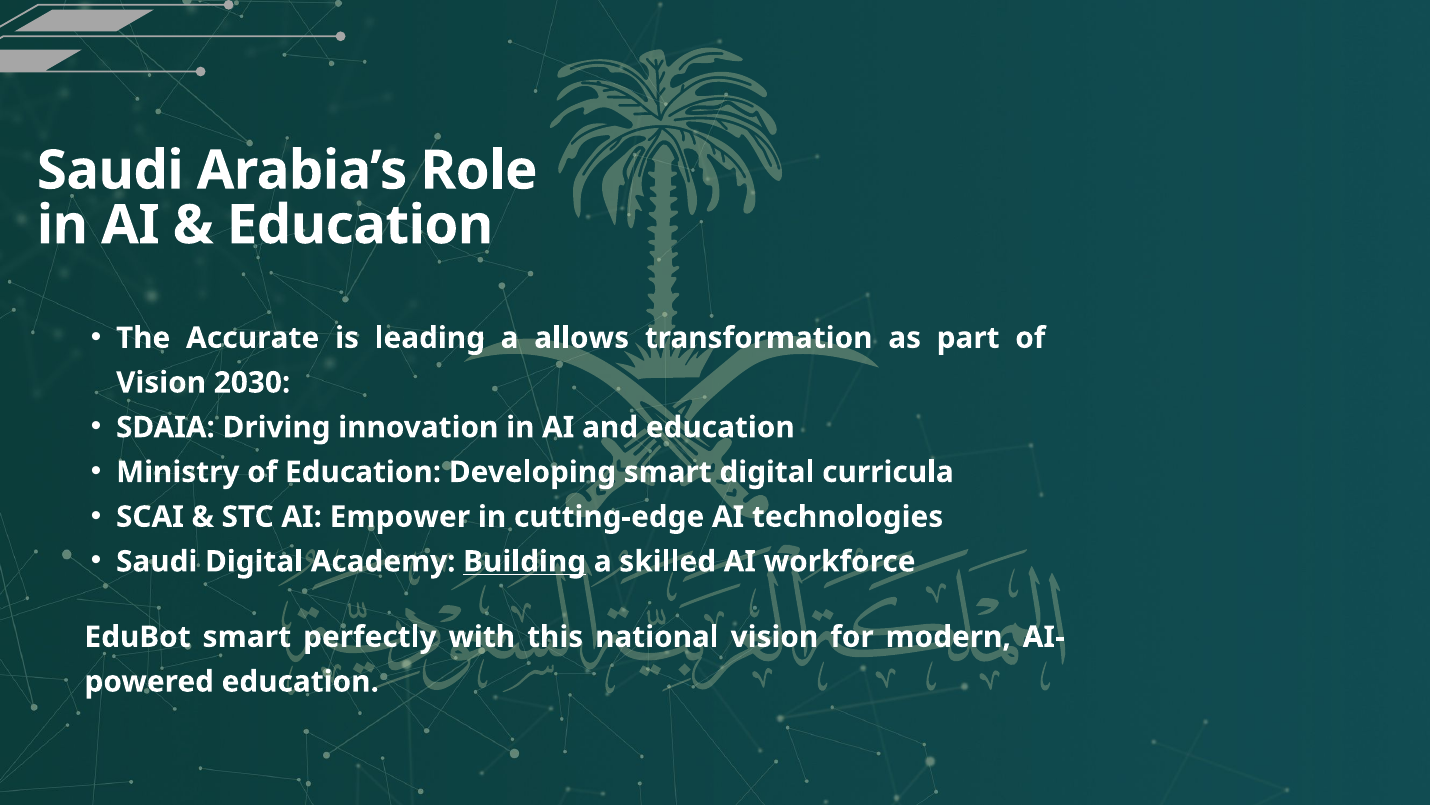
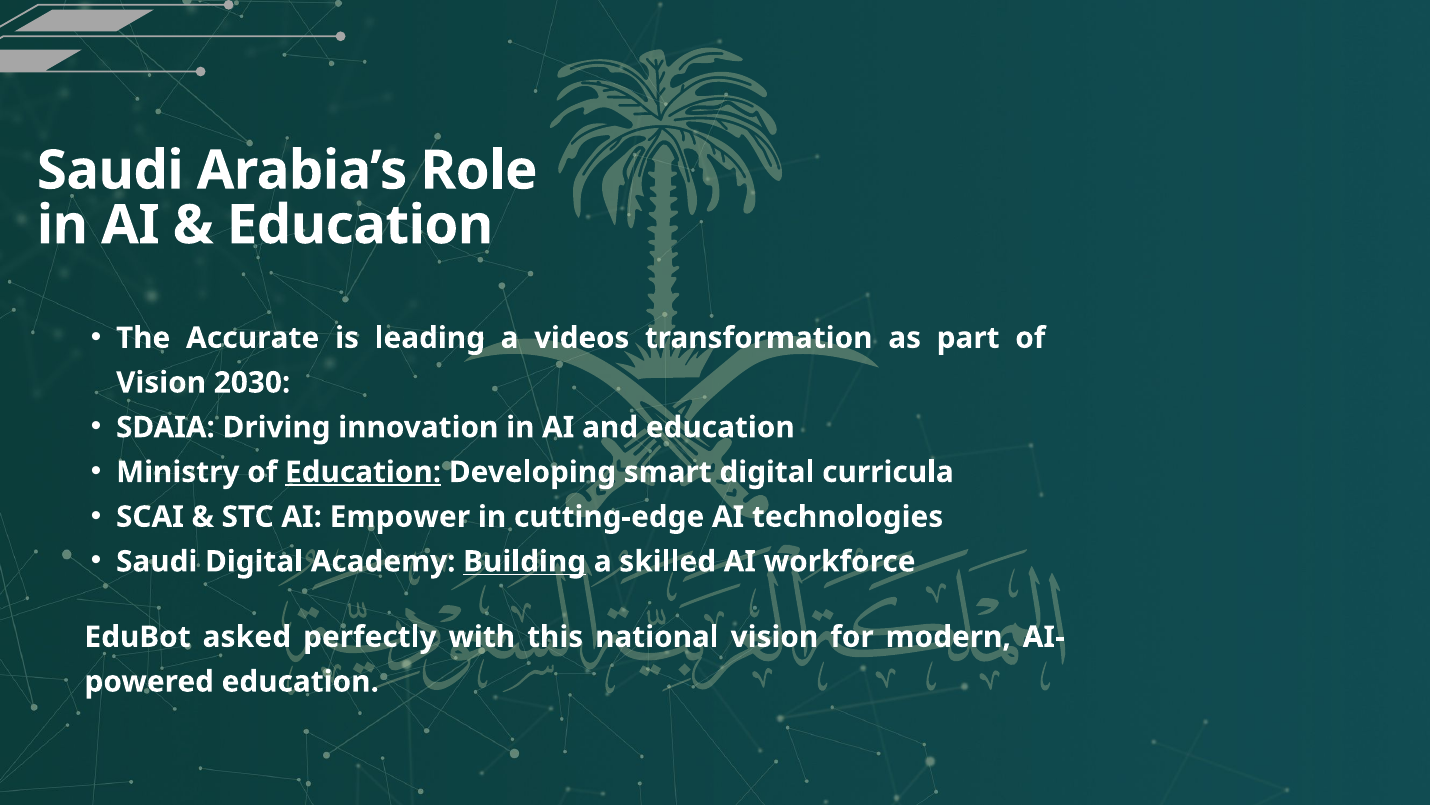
allows: allows -> videos
Education at (363, 472) underline: none -> present
EduBot smart: smart -> asked
